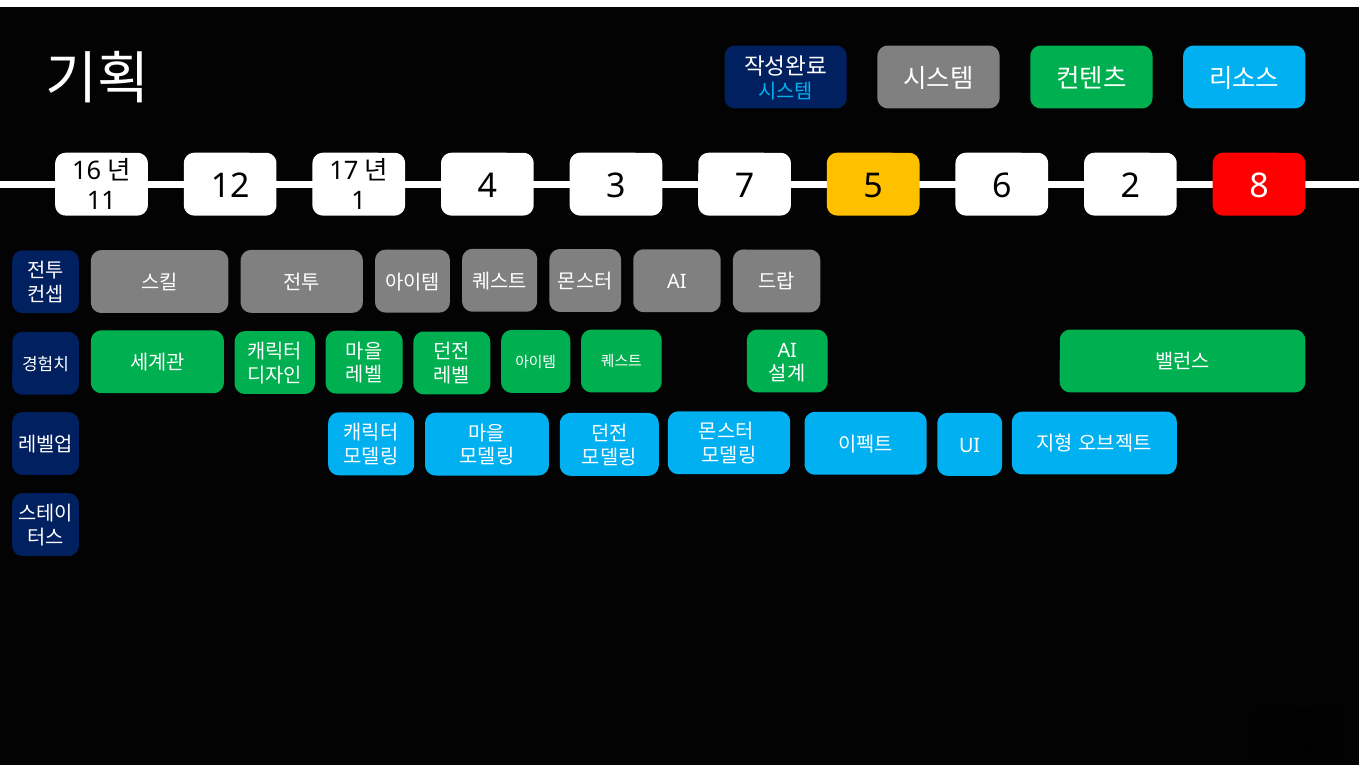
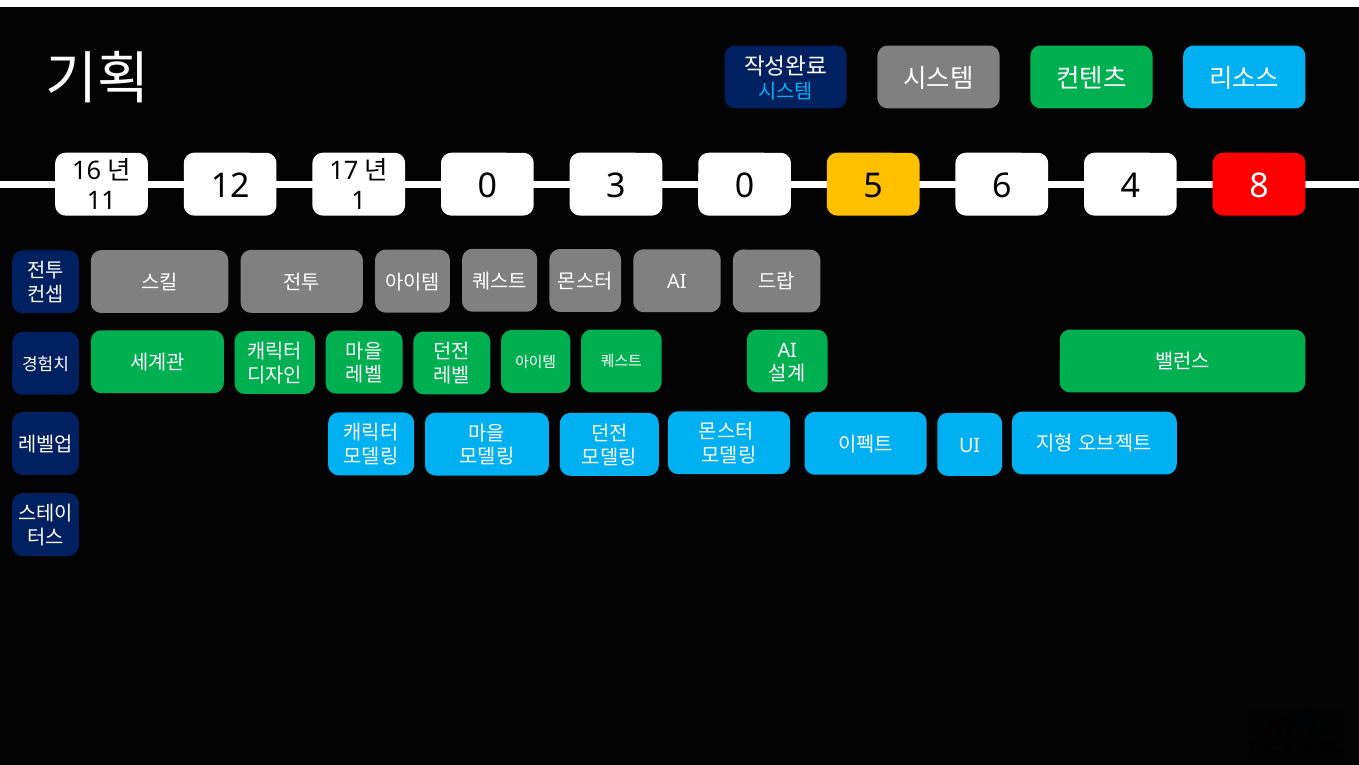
1 4: 4 -> 0
3 7: 7 -> 0
2: 2 -> 4
